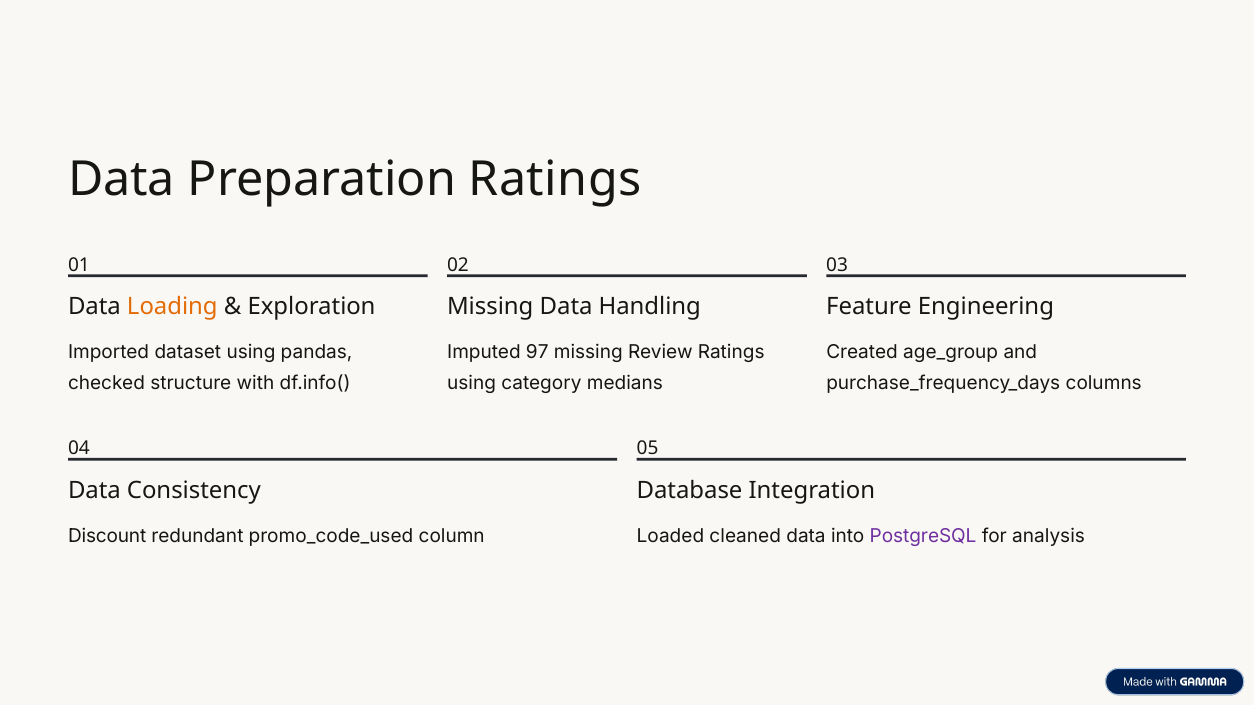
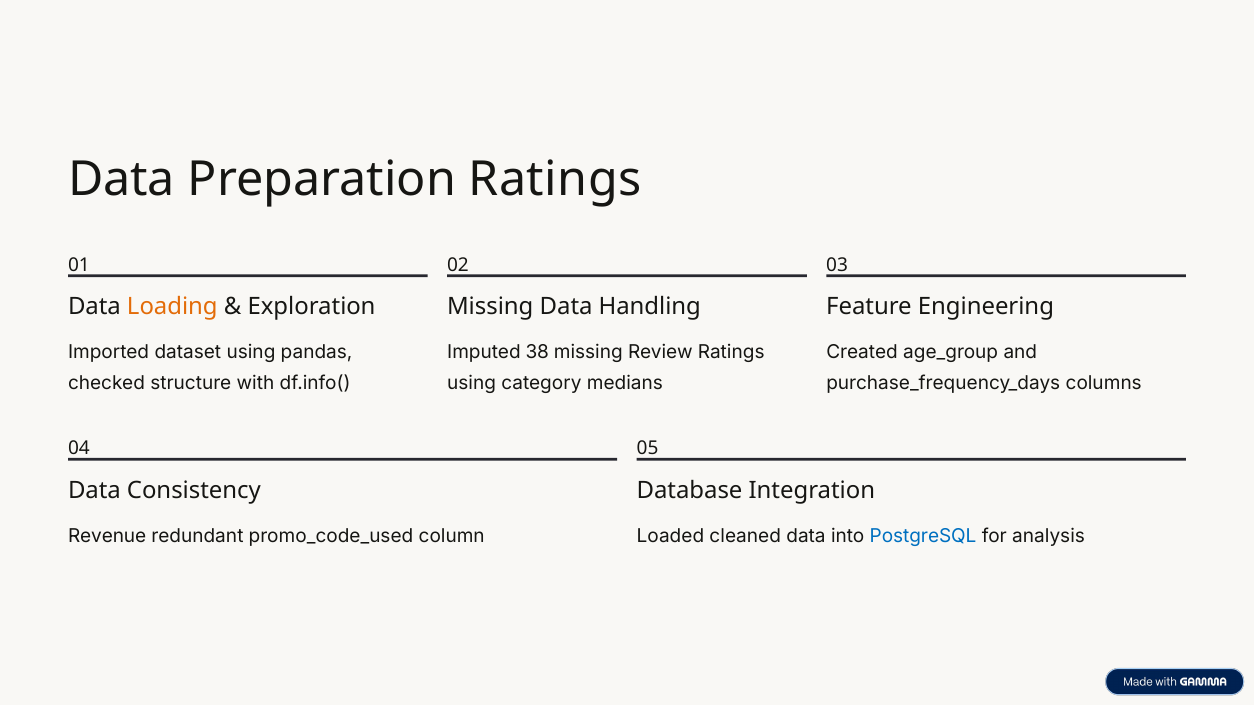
97: 97 -> 38
Discount: Discount -> Revenue
PostgreSQL colour: purple -> blue
